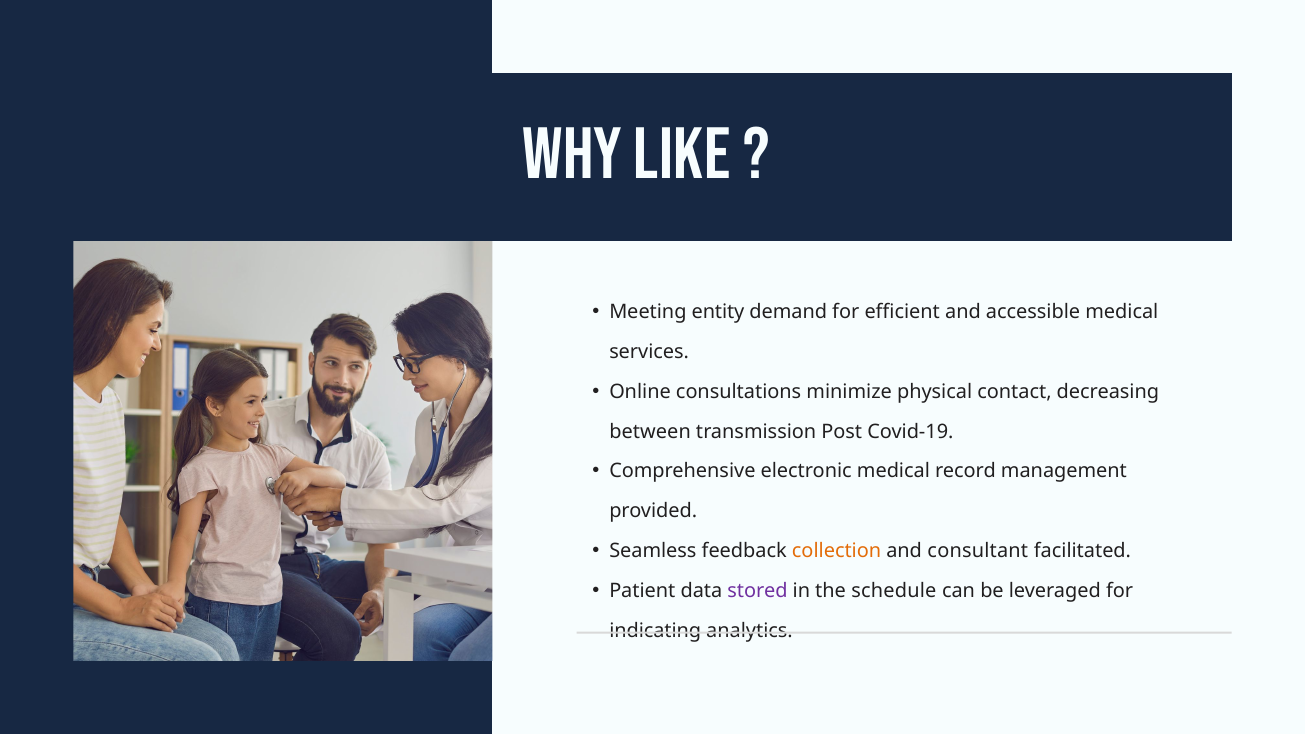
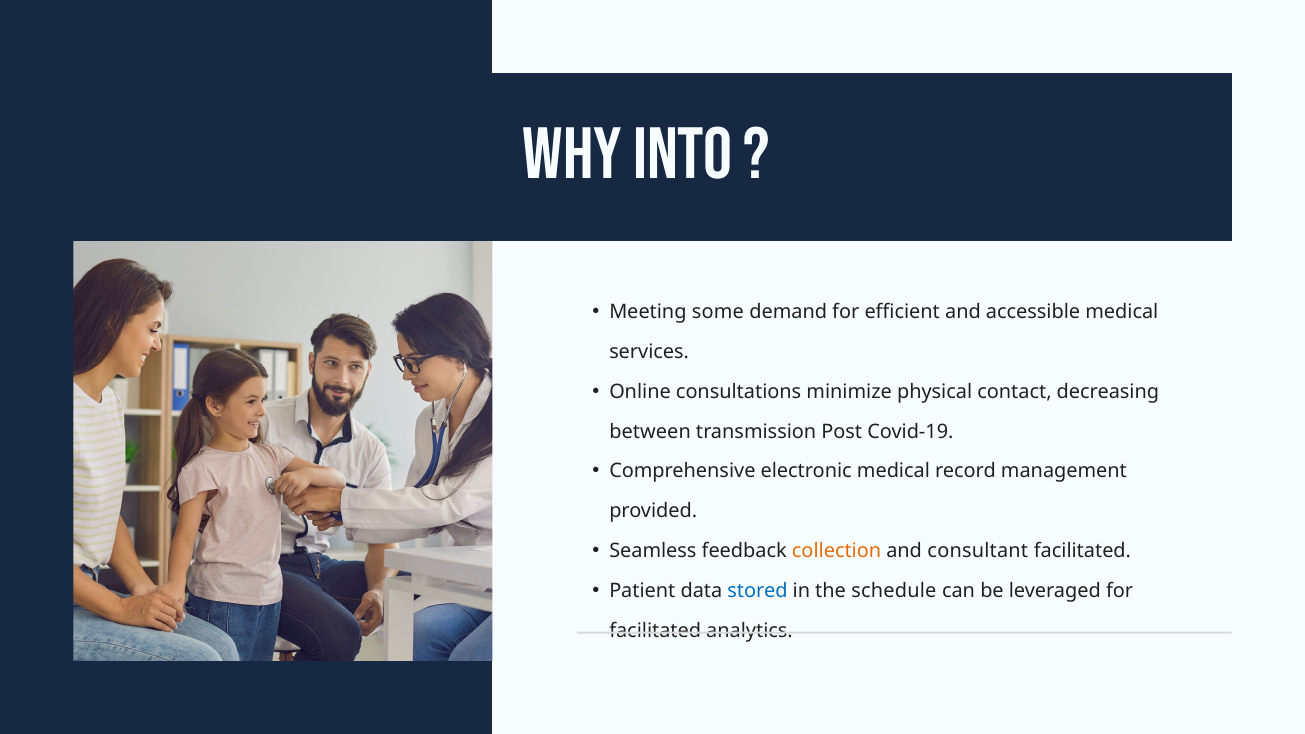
LIKE: LIKE -> INTO
entity: entity -> some
stored colour: purple -> blue
indicating at (655, 631): indicating -> facilitated
